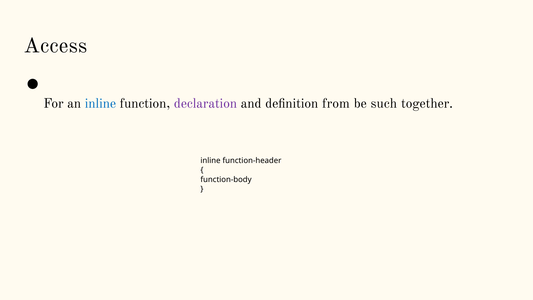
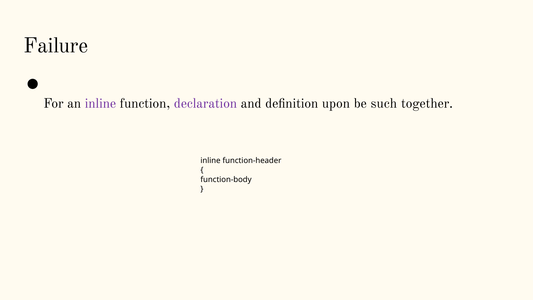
Access: Access -> Failure
inline at (100, 103) colour: blue -> purple
from: from -> upon
